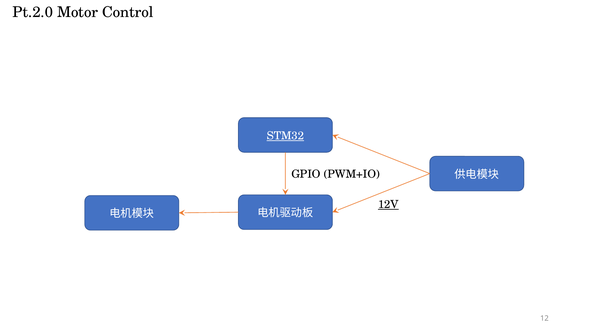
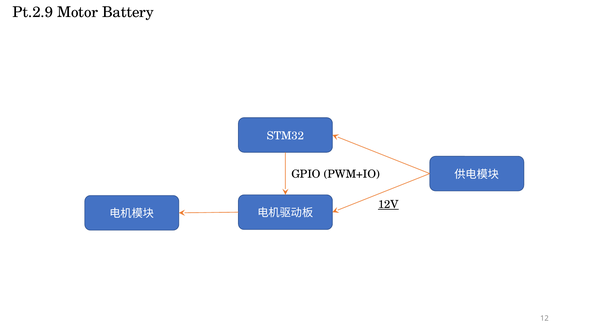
Pt.2.0: Pt.2.0 -> Pt.2.9
Control: Control -> Battery
STM32 underline: present -> none
